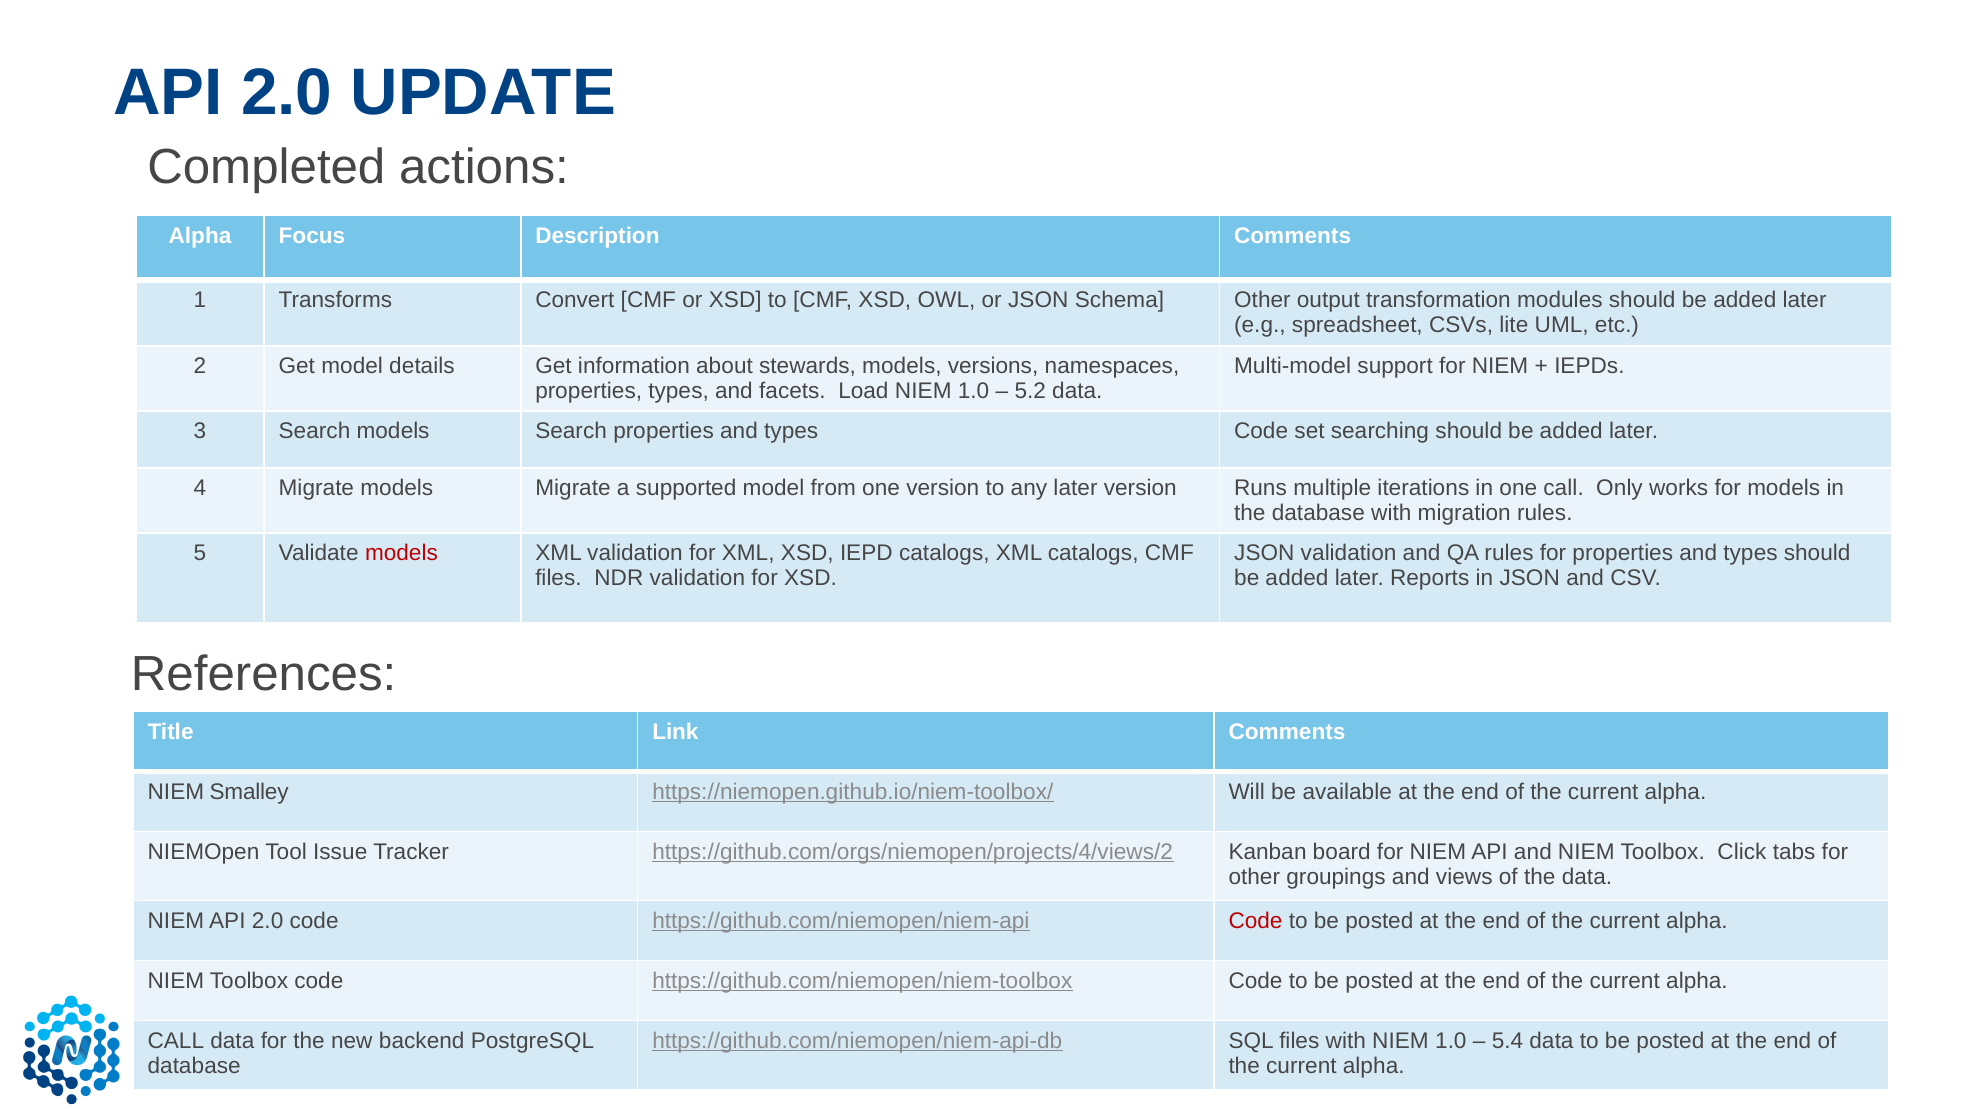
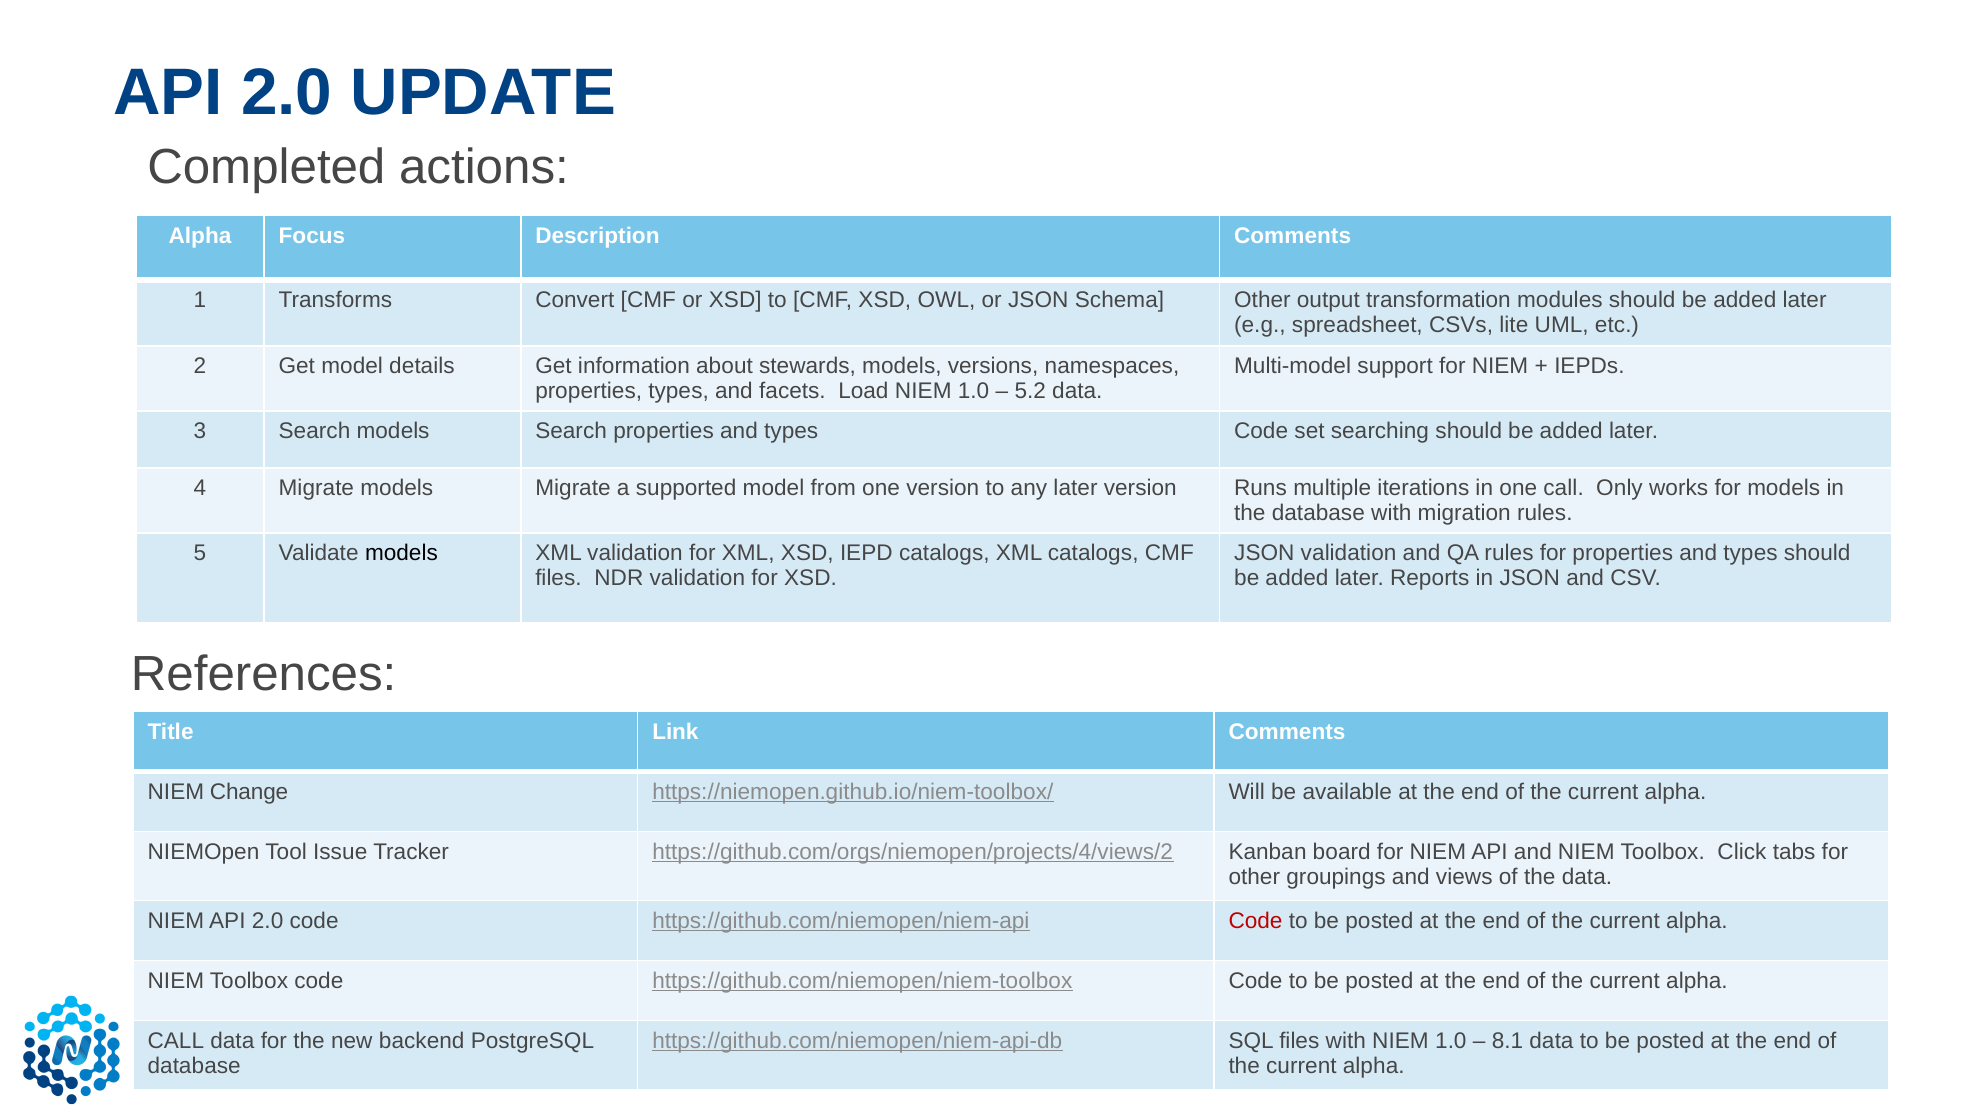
models at (401, 553) colour: red -> black
Smalley: Smalley -> Change
5.4: 5.4 -> 8.1
